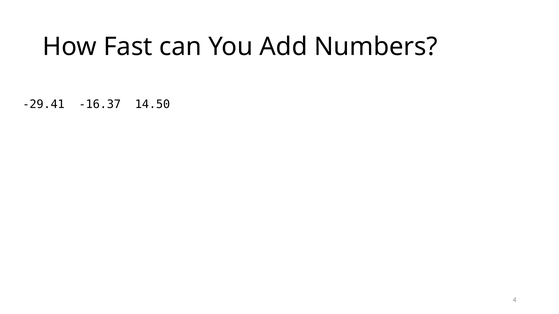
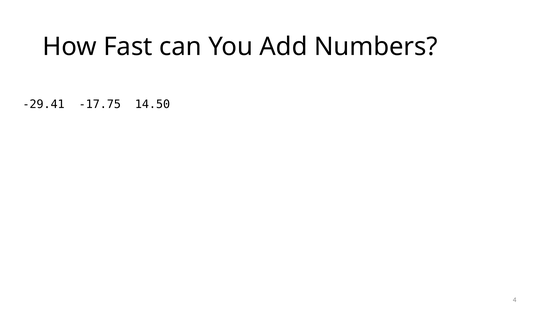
-16.37: -16.37 -> -17.75
